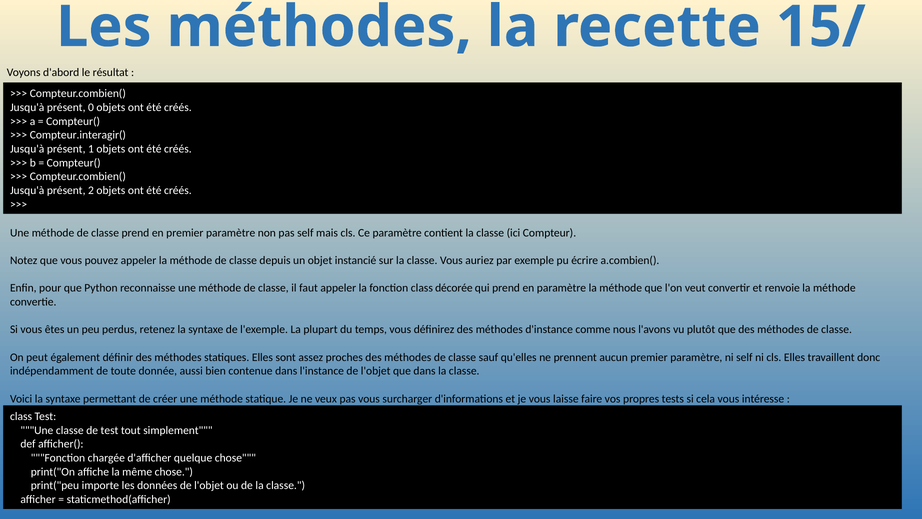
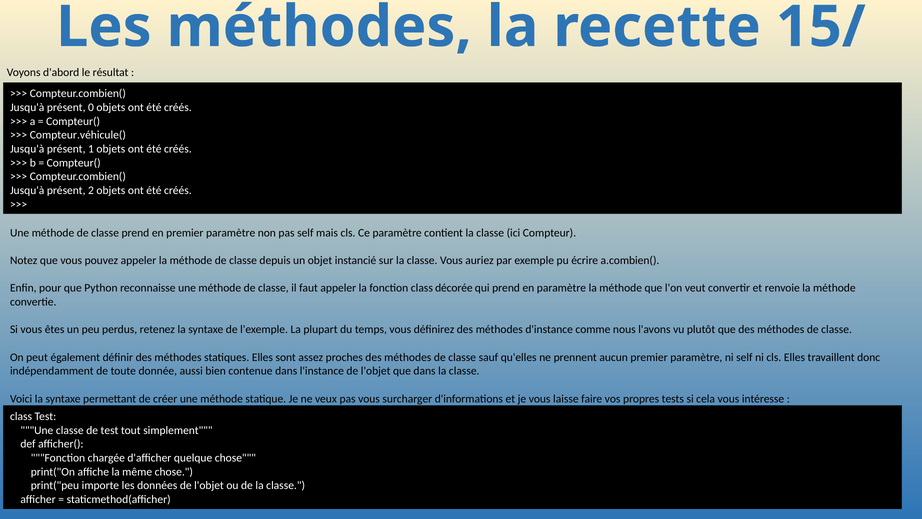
Compteur.interagir(: Compteur.interagir( -> Compteur.véhicule(
